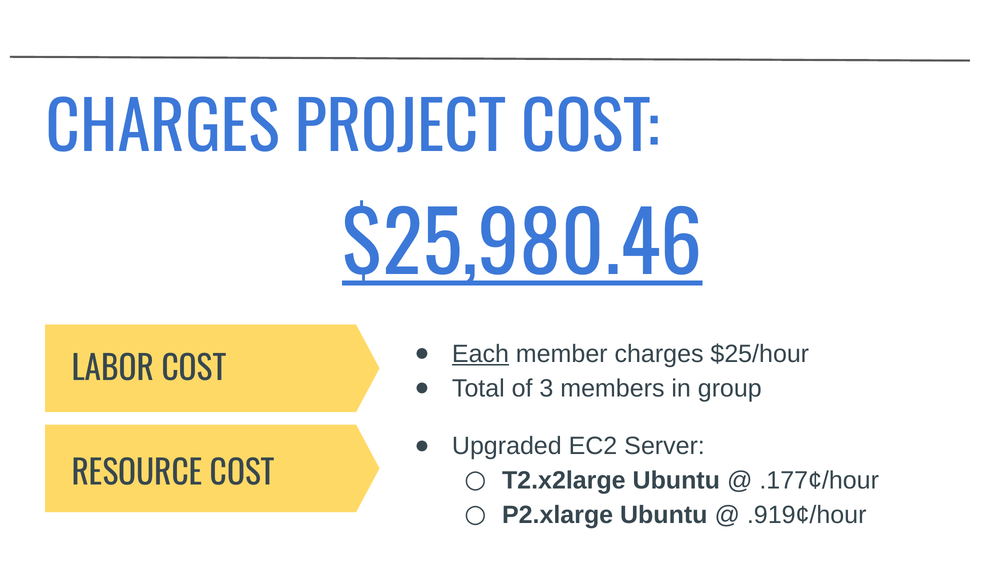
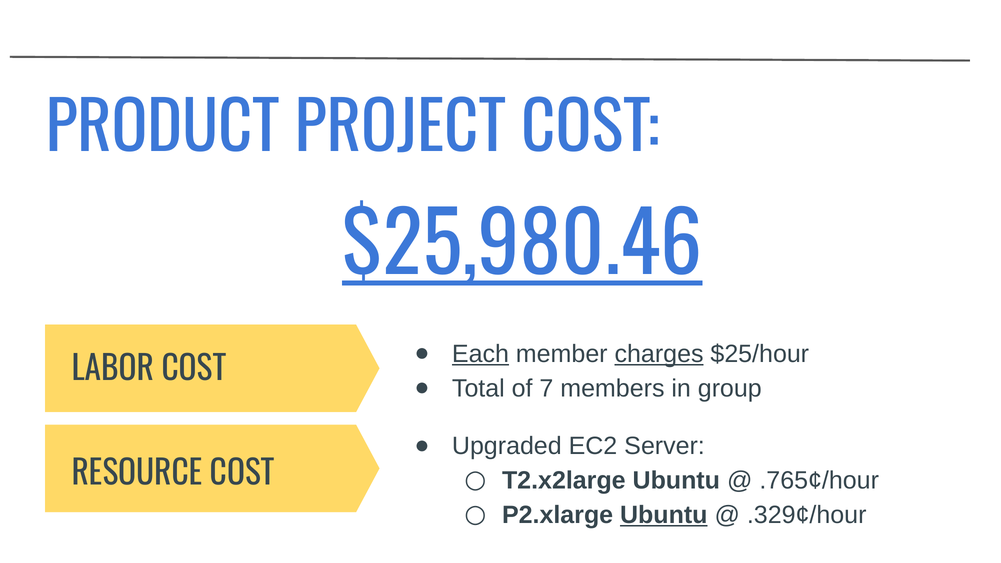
CHARGES at (163, 129): CHARGES -> PRODUCT
charges at (659, 354) underline: none -> present
3: 3 -> 7
.177¢/hour: .177¢/hour -> .765¢/hour
Ubuntu at (664, 515) underline: none -> present
.919¢/hour: .919¢/hour -> .329¢/hour
